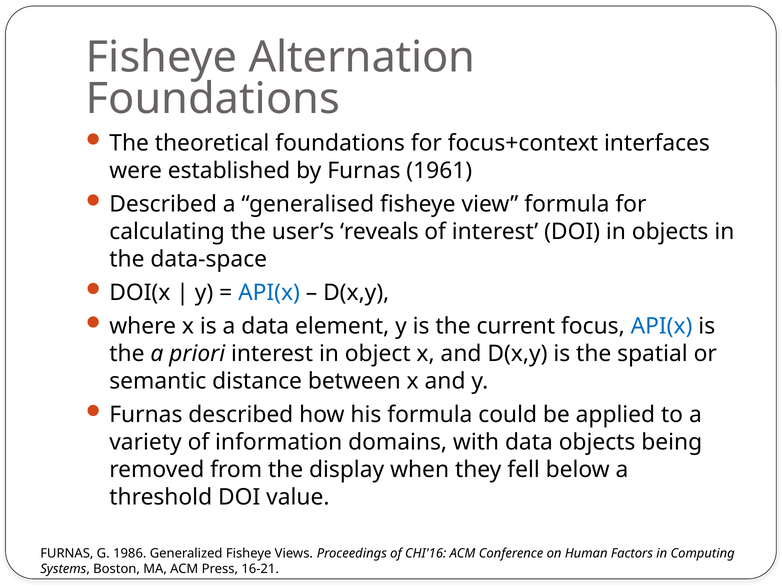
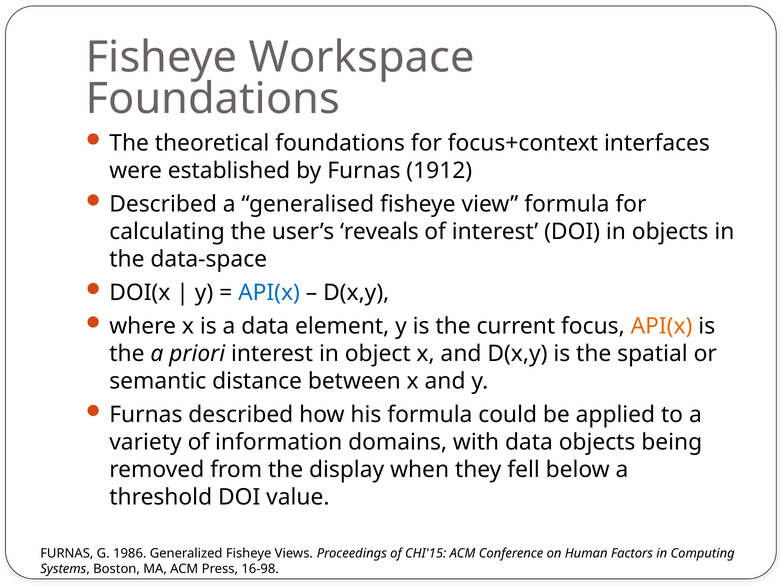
Alternation: Alternation -> Workspace
1961: 1961 -> 1912
API(x at (662, 326) colour: blue -> orange
CHI'16: CHI'16 -> CHI'15
16-21: 16-21 -> 16-98
